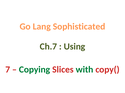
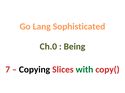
Ch.7: Ch.7 -> Ch.0
Using: Using -> Being
Copying colour: green -> black
